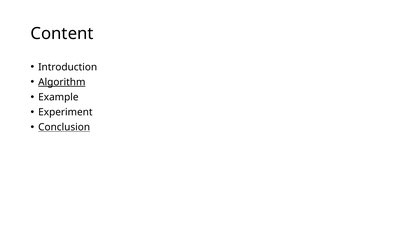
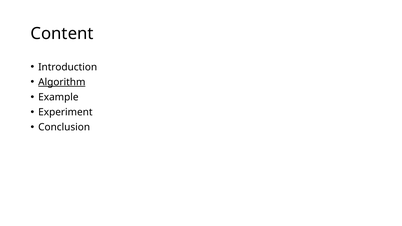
Conclusion underline: present -> none
